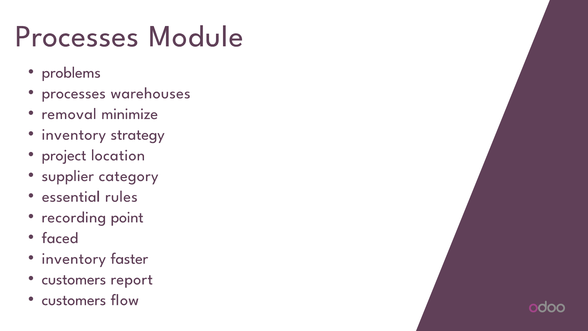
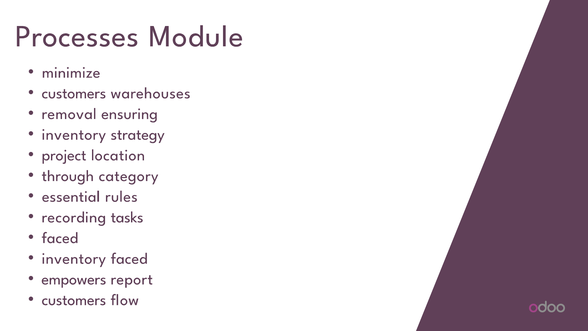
problems: problems -> minimize
processes at (74, 93): processes -> customers
minimize: minimize -> ensuring
supplier: supplier -> through
point: point -> tasks
inventory faster: faster -> faced
customers at (74, 279): customers -> empowers
